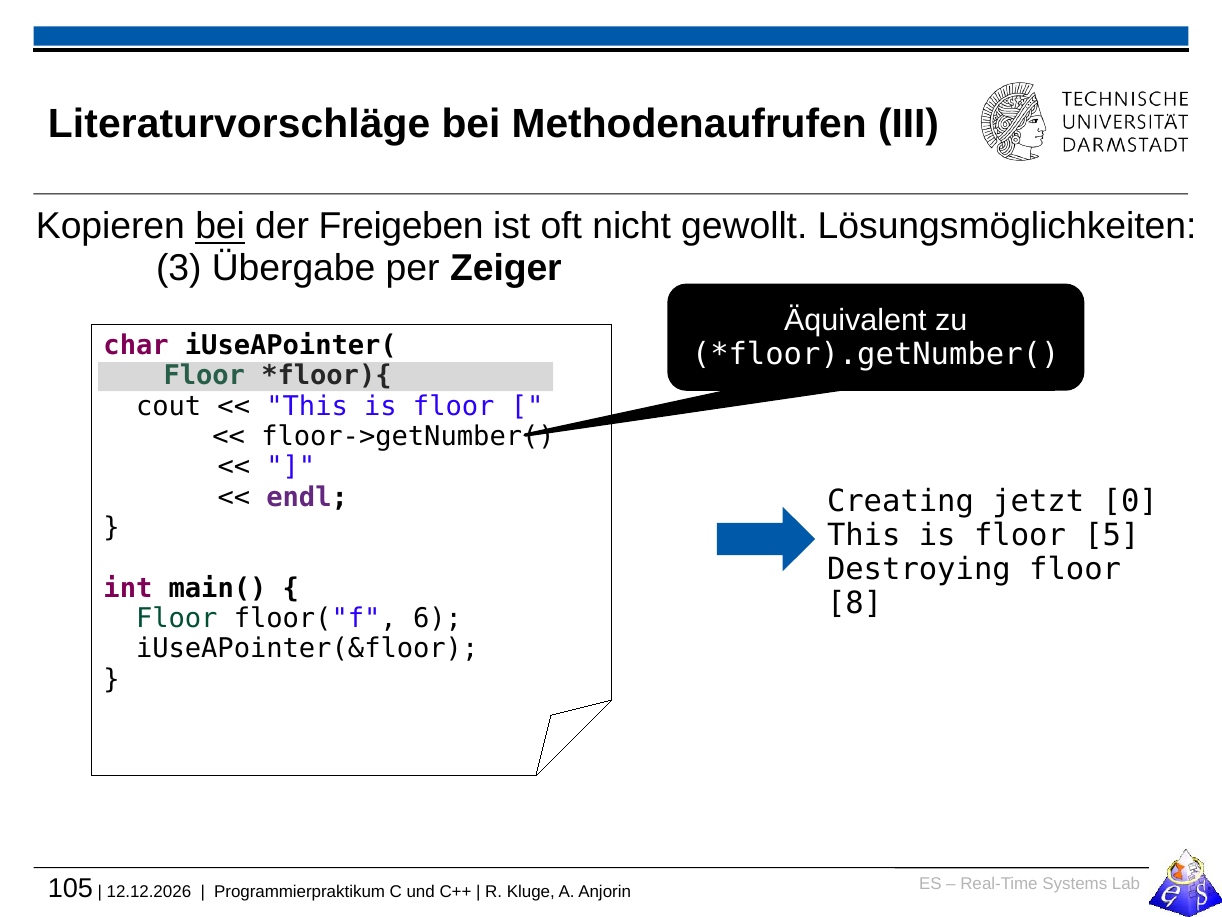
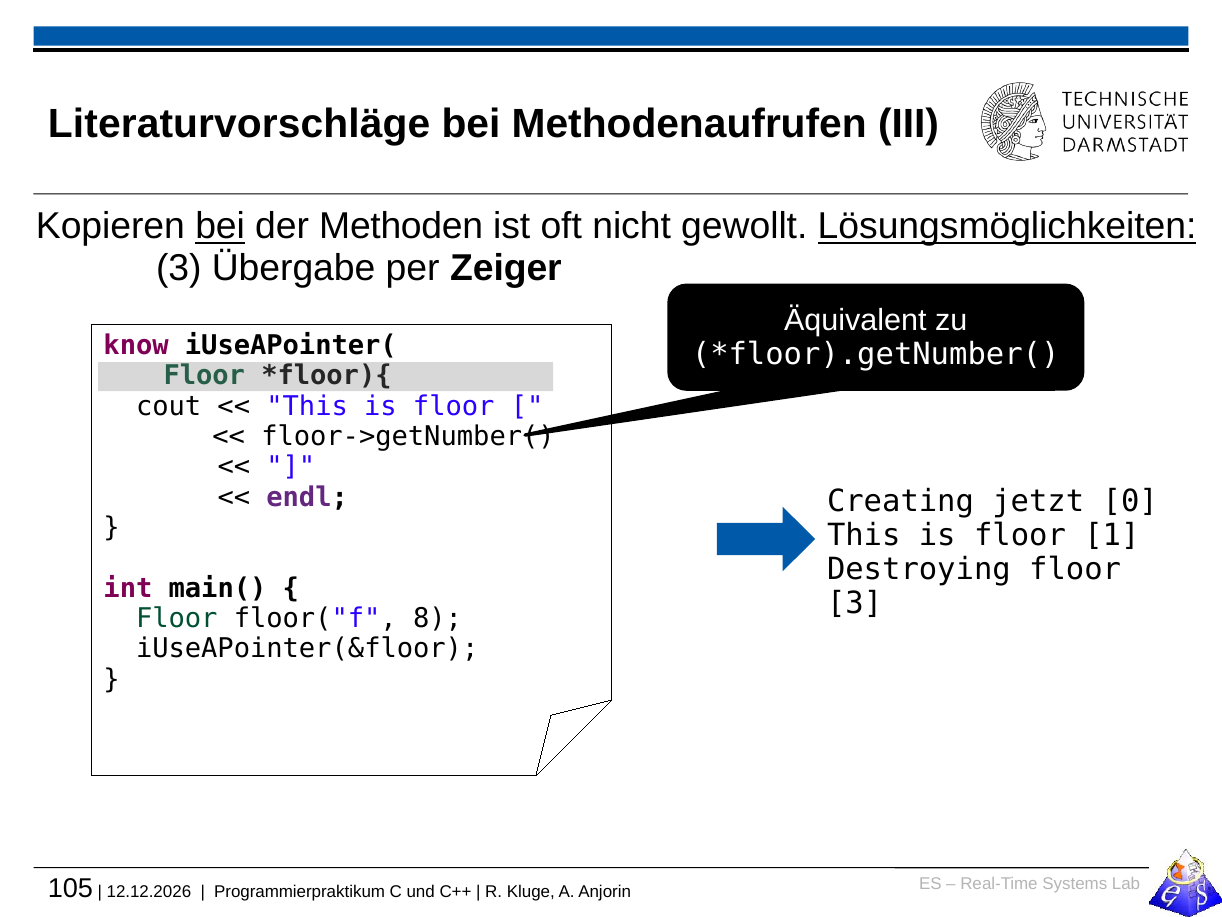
Freigeben: Freigeben -> Methoden
Lösungsmöglichkeiten underline: none -> present
char: char -> know
5: 5 -> 1
8 at (855, 603): 8 -> 3
6: 6 -> 8
